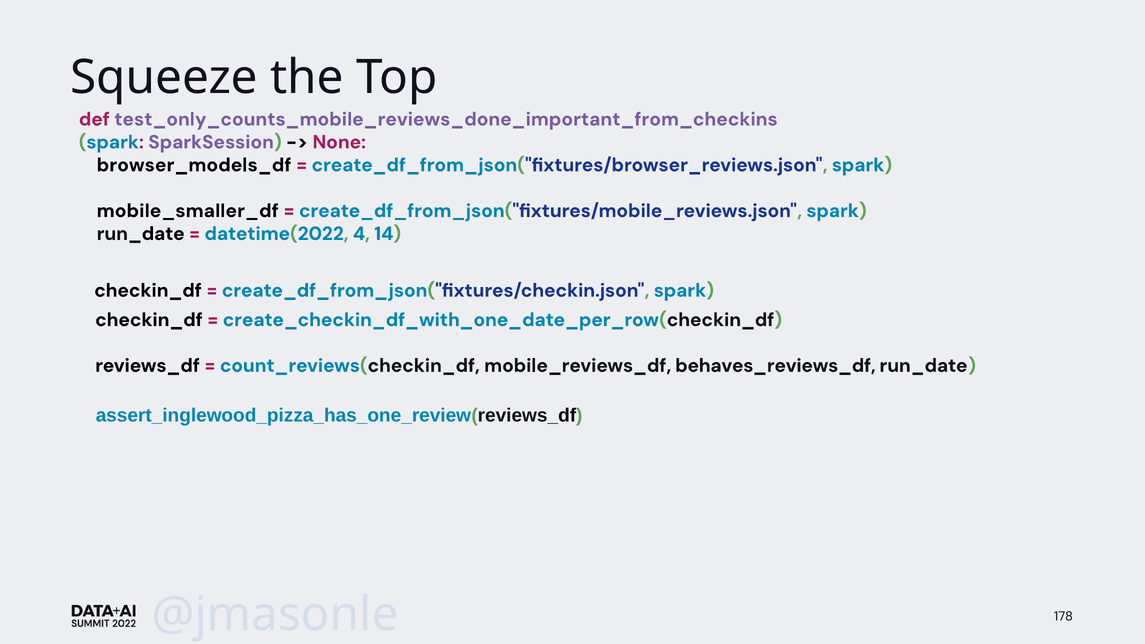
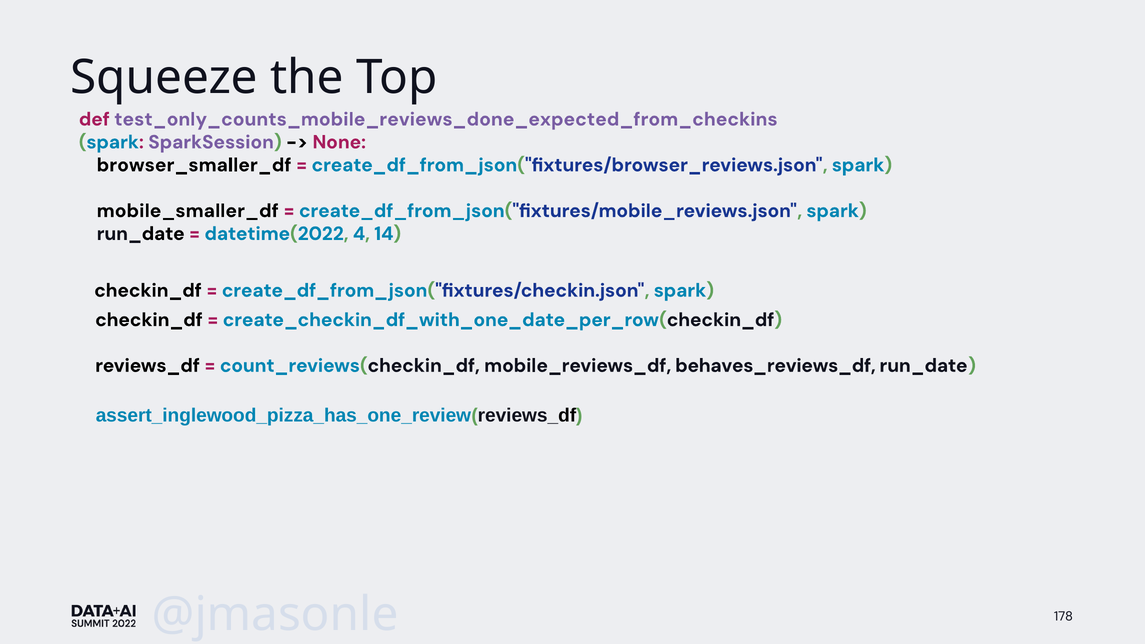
test_only_counts_mobile_reviews_done_important_from_checkins: test_only_counts_mobile_reviews_done_important_from_checkins -> test_only_counts_mobile_reviews_done_expected_from_checkins
browser_models_df: browser_models_df -> browser_smaller_df
